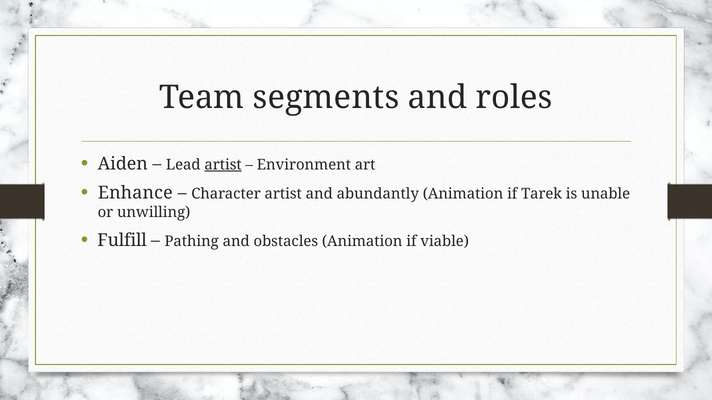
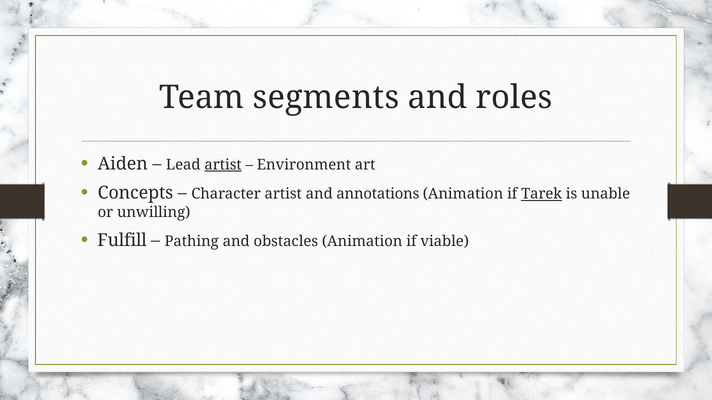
Enhance: Enhance -> Concepts
abundantly: abundantly -> annotations
Tarek underline: none -> present
